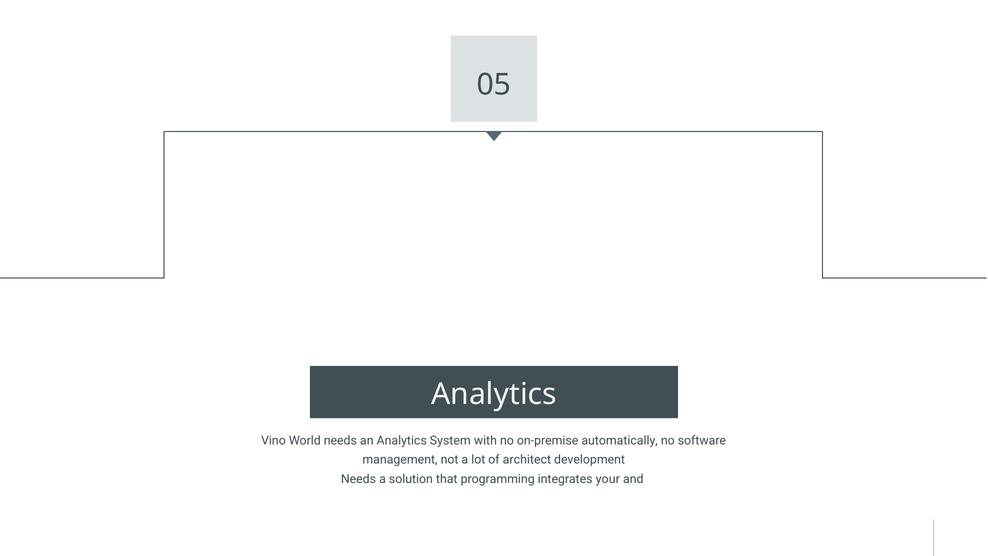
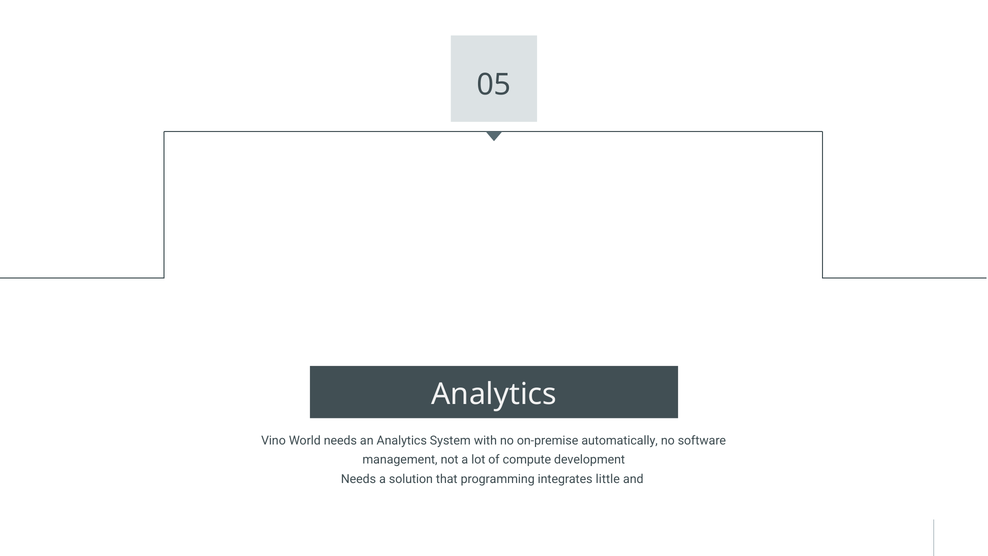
architect: architect -> compute
your: your -> little
